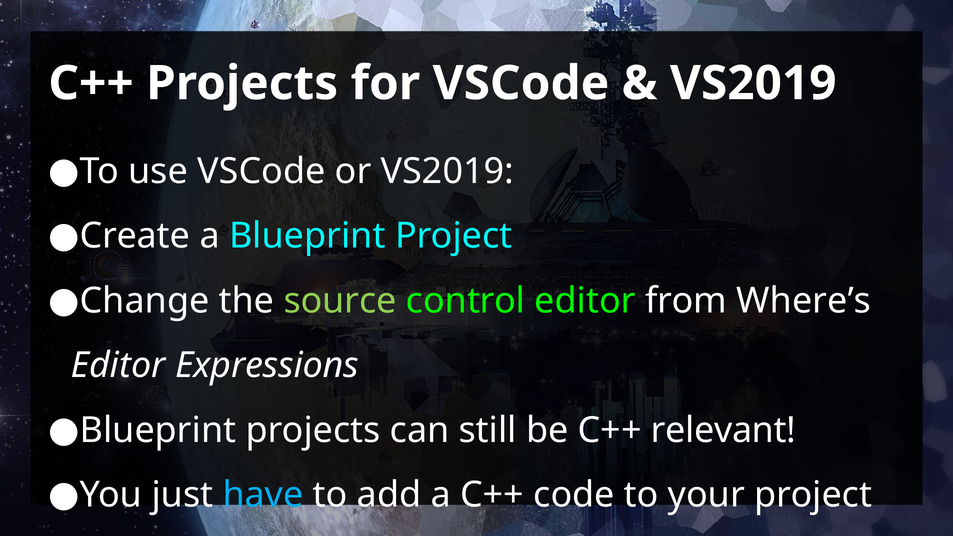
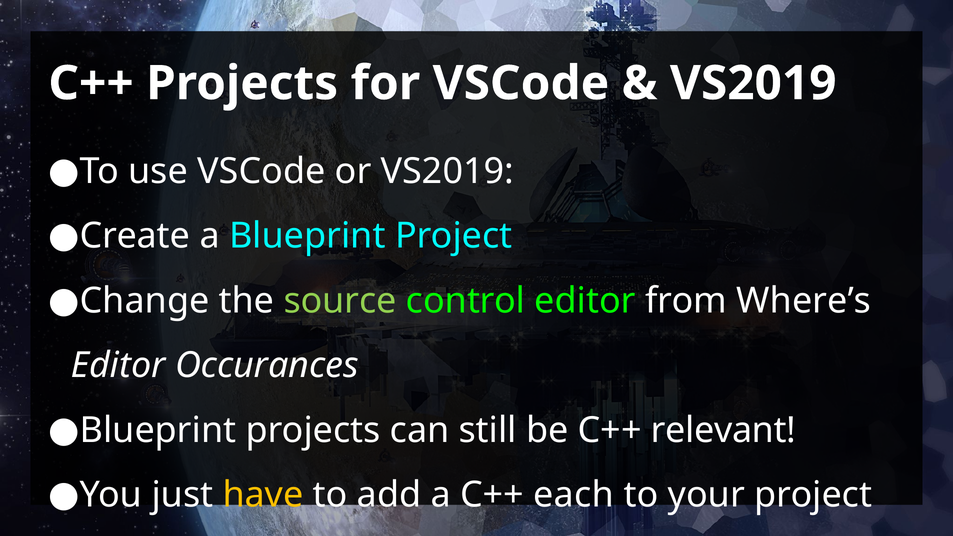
Expressions: Expressions -> Occurances
have colour: light blue -> yellow
code: code -> each
